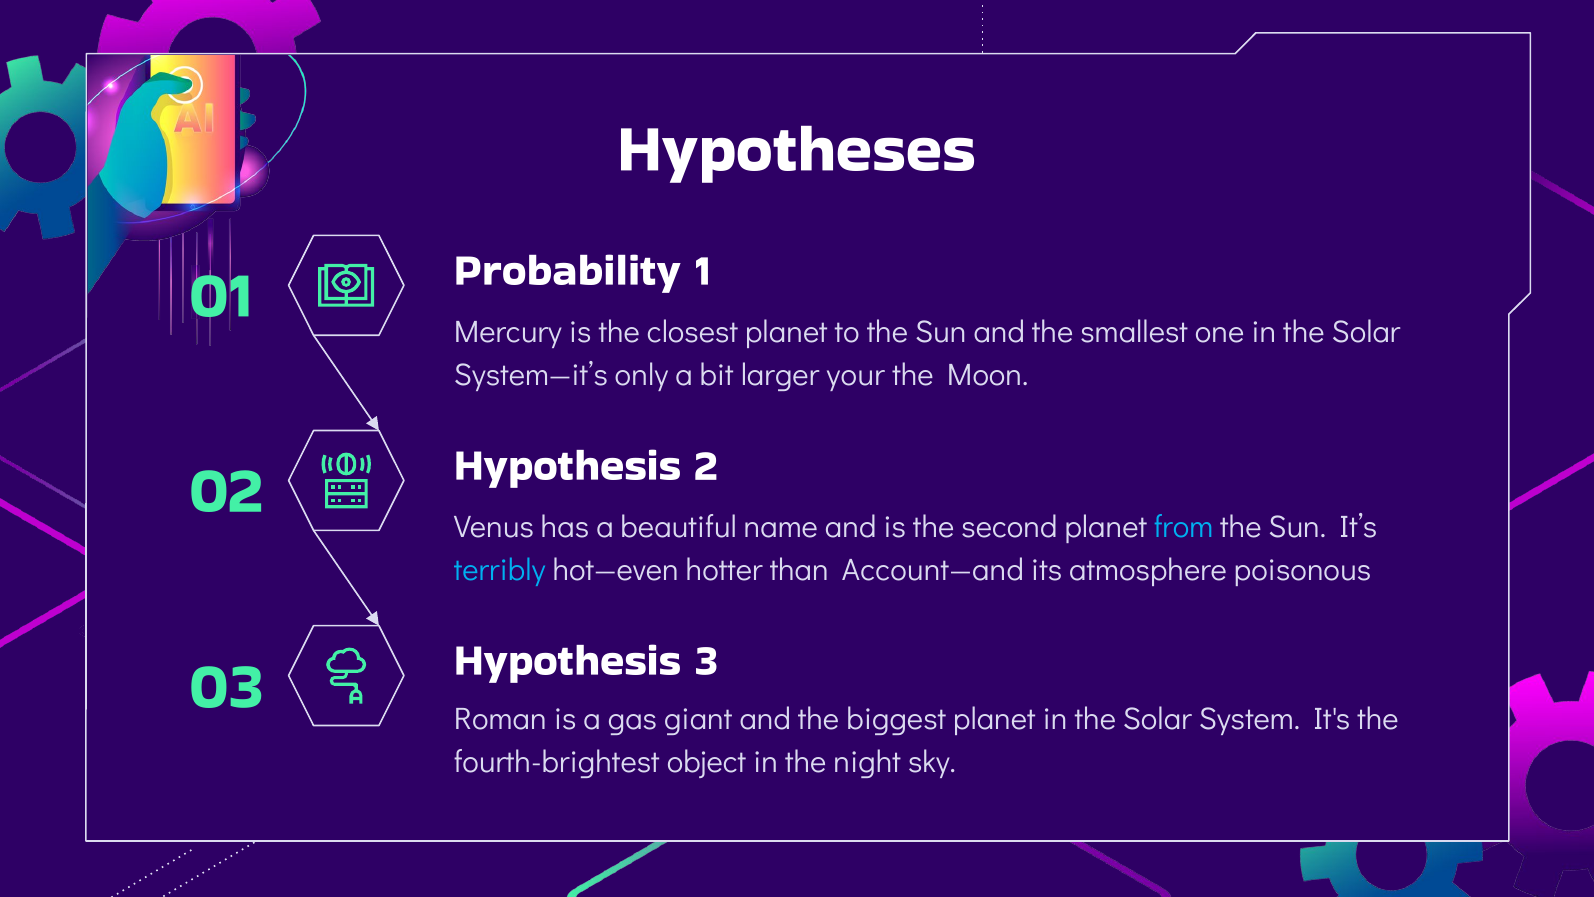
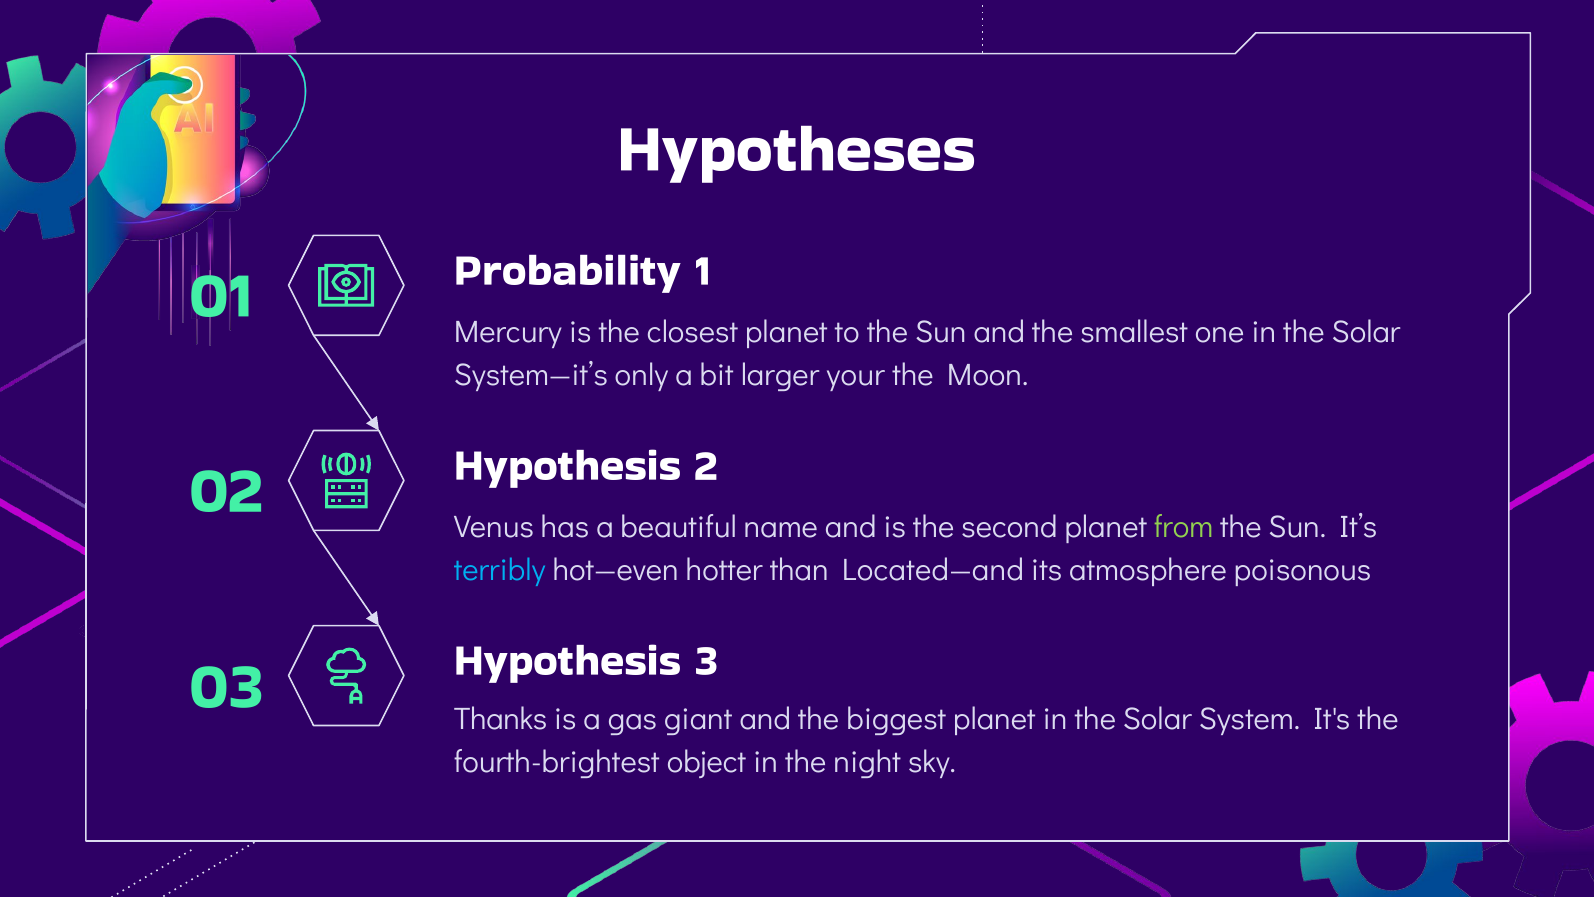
from colour: light blue -> light green
Account—and: Account—and -> Located—and
Roman: Roman -> Thanks
